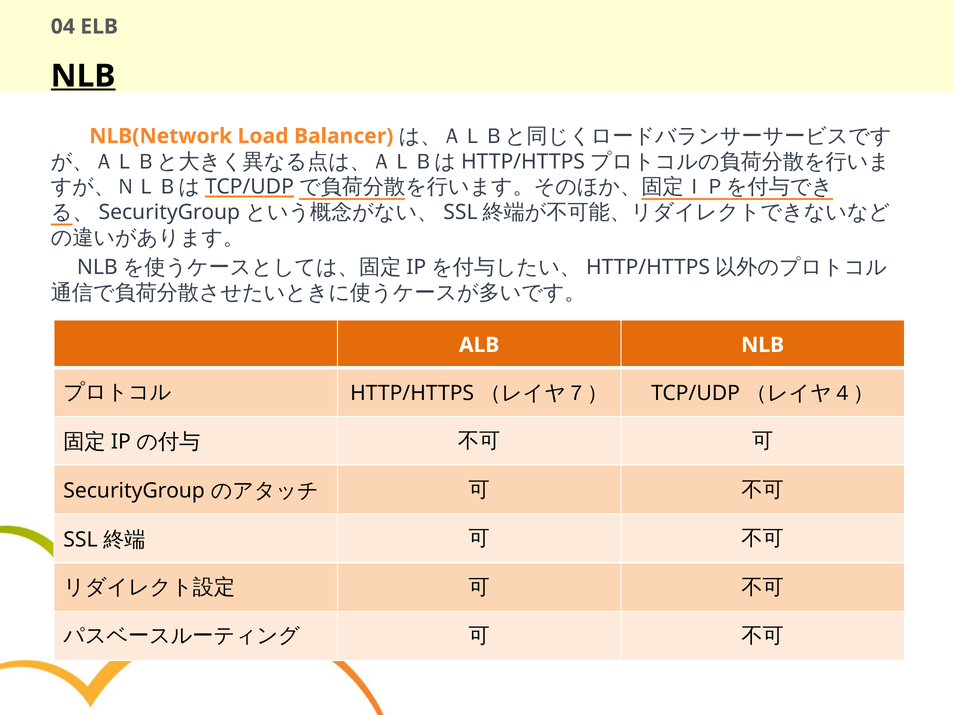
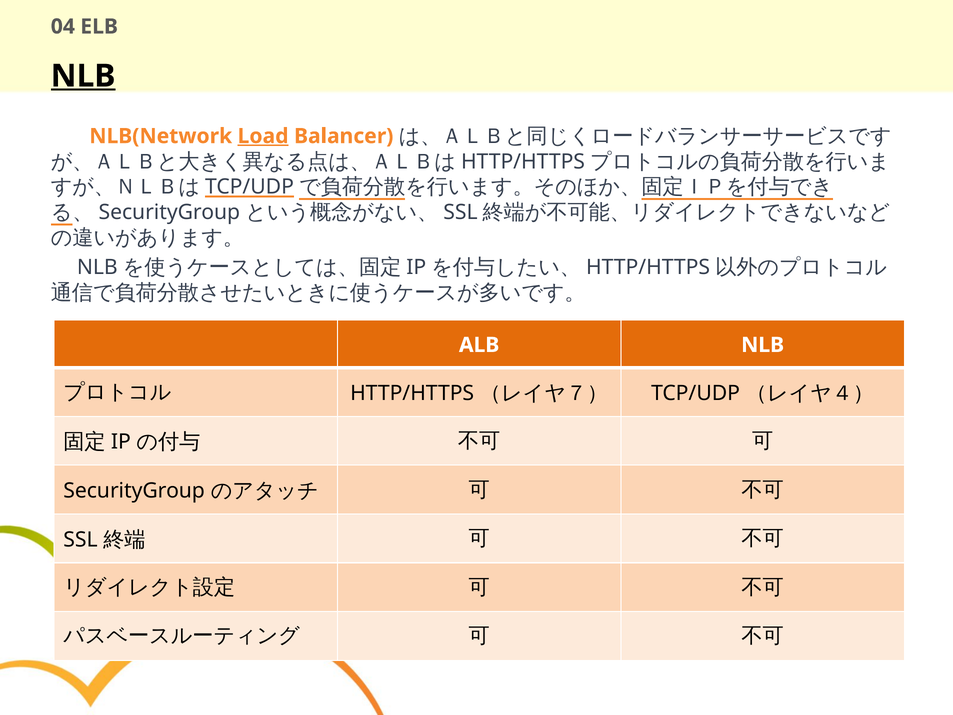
Load underline: none -> present
